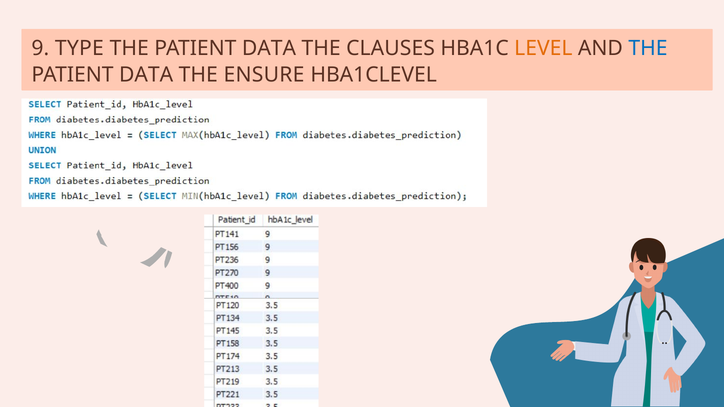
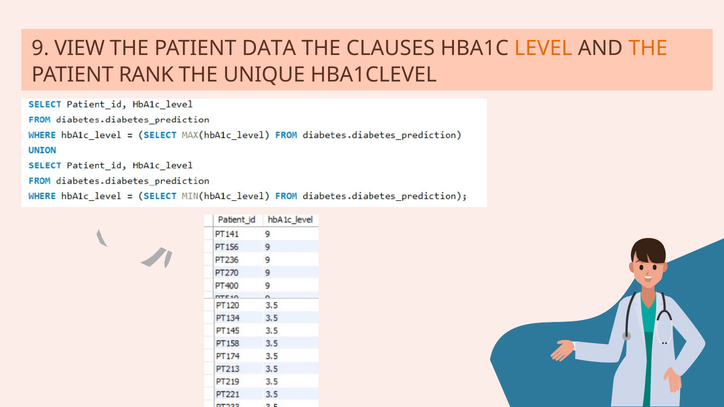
TYPE: TYPE -> VIEW
THE at (648, 48) colour: blue -> orange
DATA at (146, 75): DATA -> RANK
ENSURE: ENSURE -> UNIQUE
